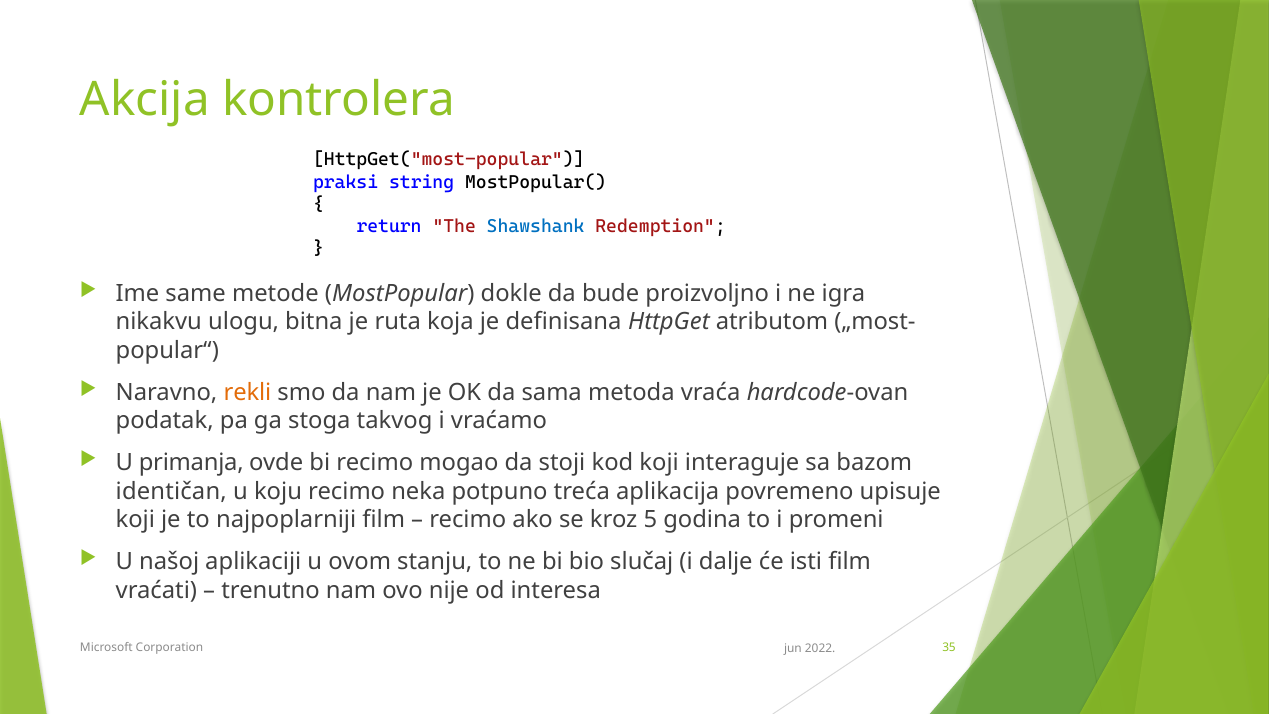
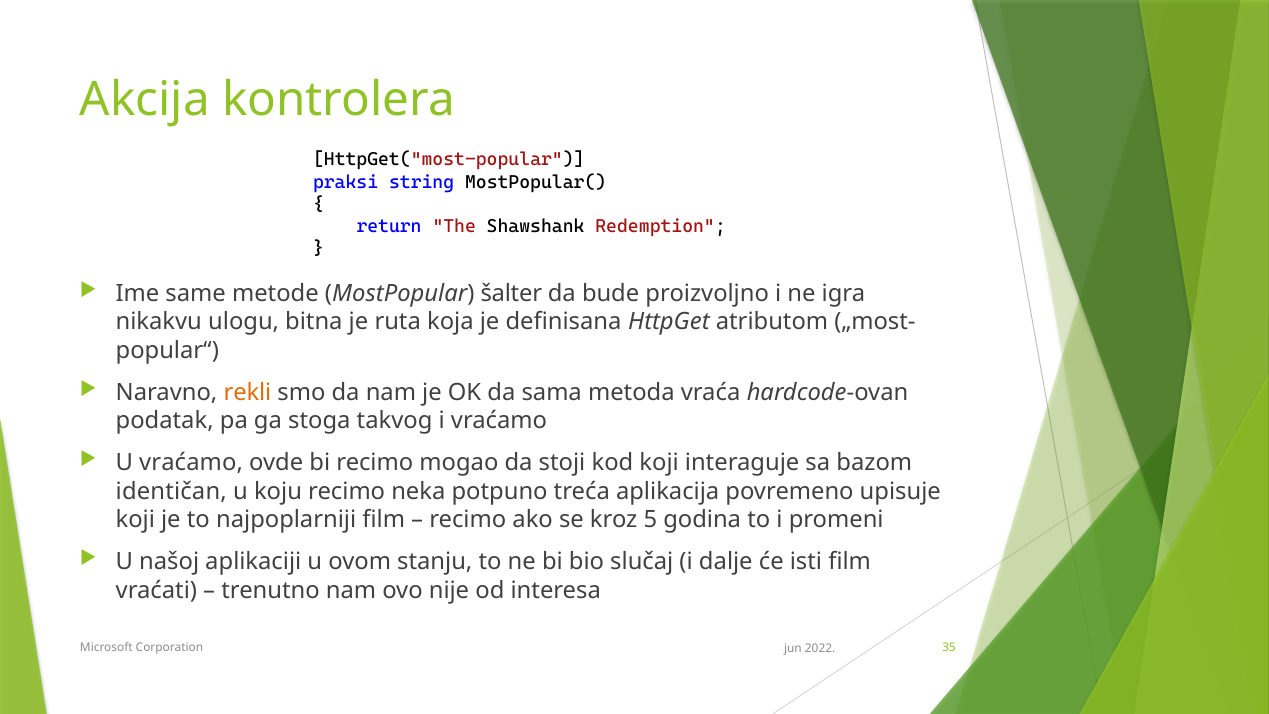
Shawshank colour: blue -> black
dokle: dokle -> šalter
U primanja: primanja -> vraćamo
